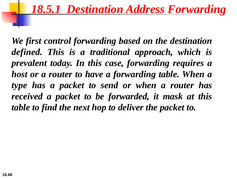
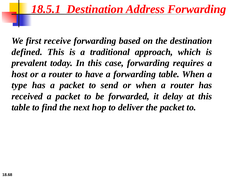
control: control -> receive
mask: mask -> delay
